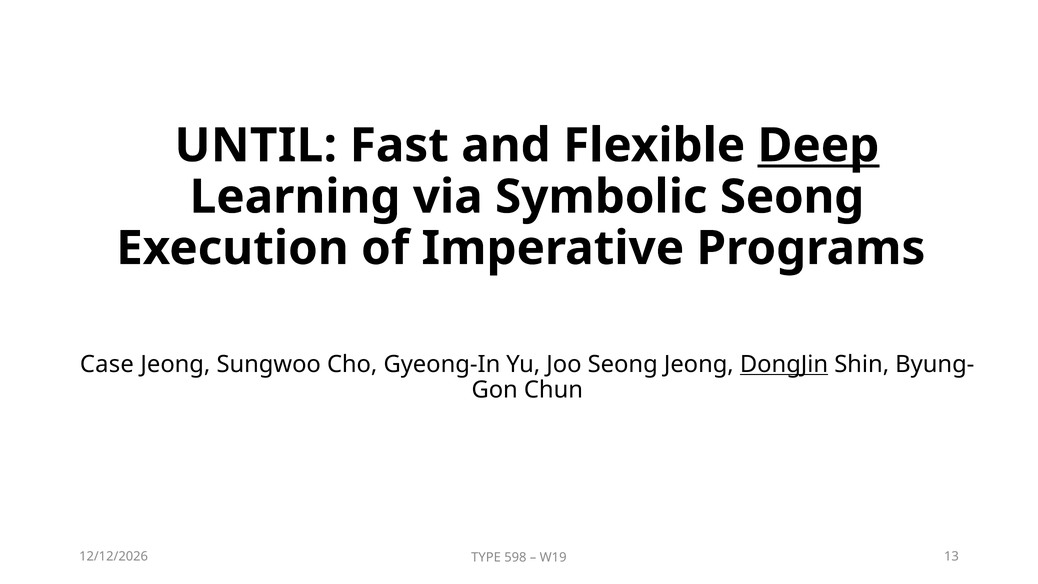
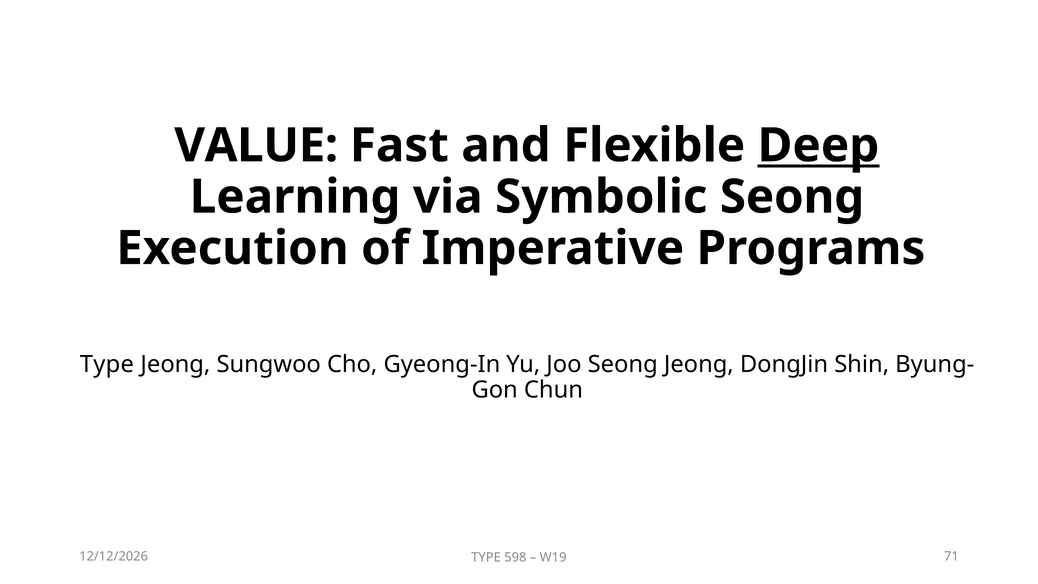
UNTIL: UNTIL -> VALUE
Case at (107, 364): Case -> Type
DongJin underline: present -> none
13: 13 -> 71
